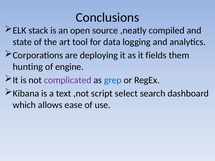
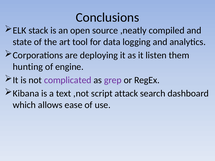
fields: fields -> listen
grep colour: blue -> purple
select: select -> attack
